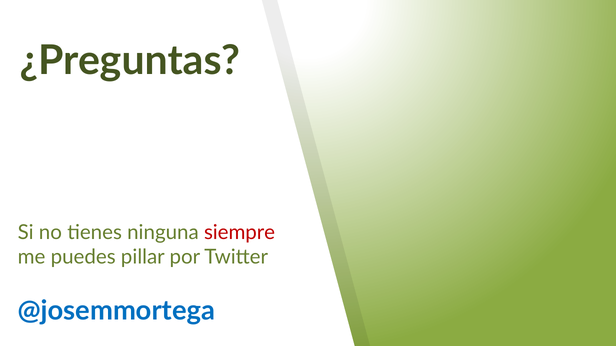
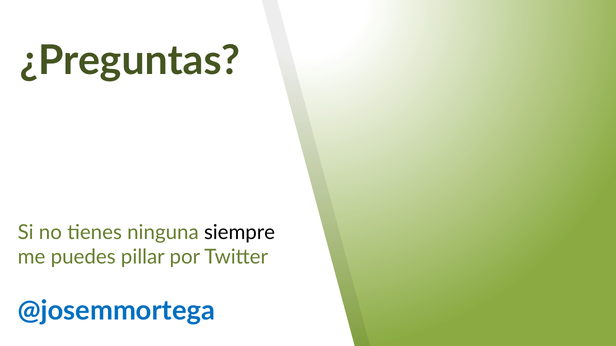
siempre colour: red -> black
